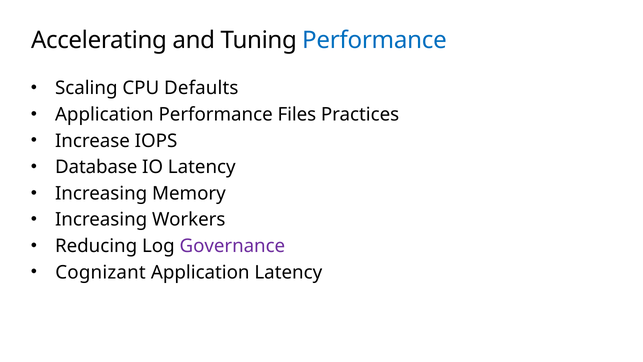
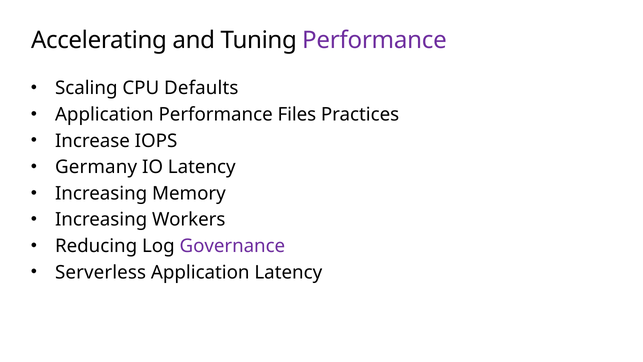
Performance at (374, 40) colour: blue -> purple
Database: Database -> Germany
Cognizant: Cognizant -> Serverless
